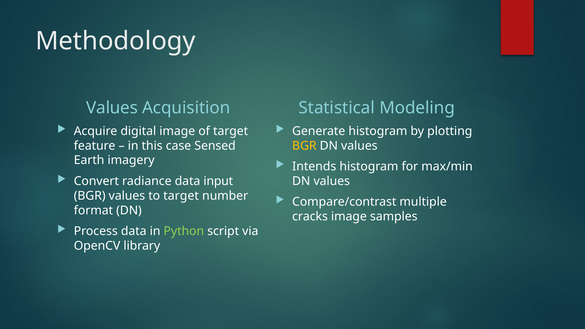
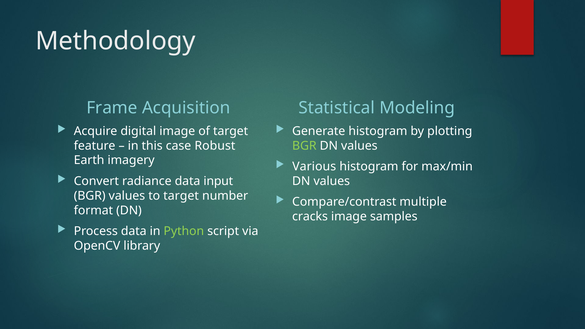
Values at (112, 108): Values -> Frame
Sensed: Sensed -> Robust
BGR at (304, 146) colour: yellow -> light green
Intends: Intends -> Various
